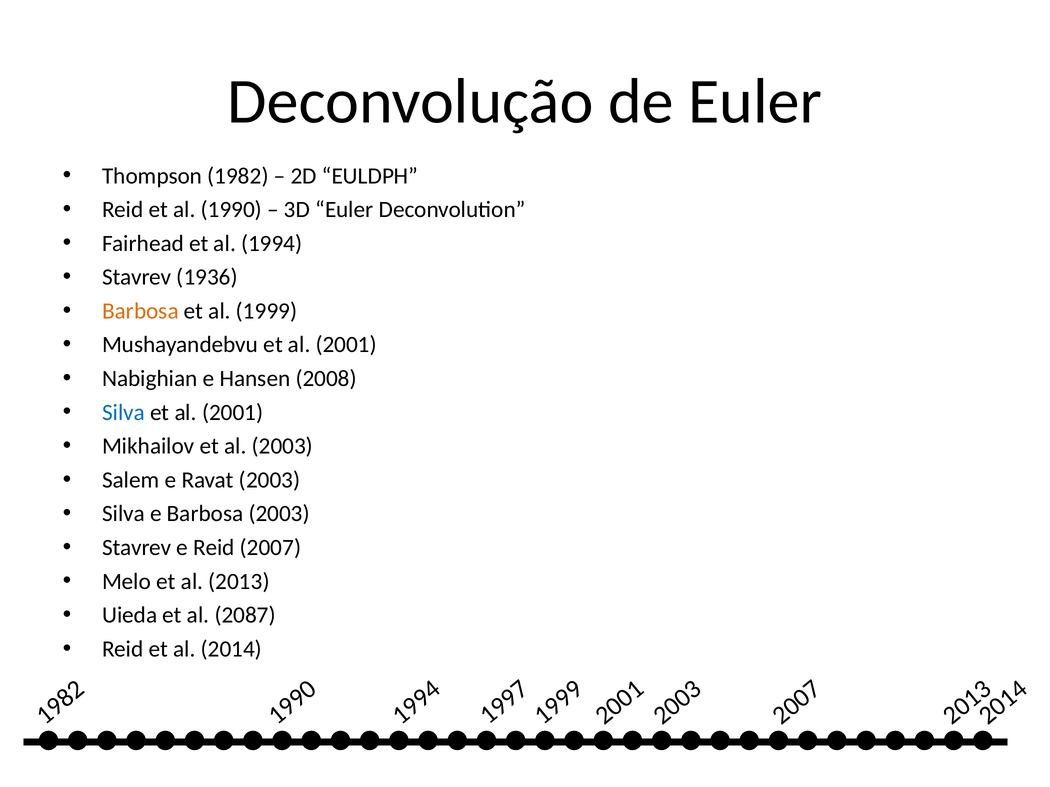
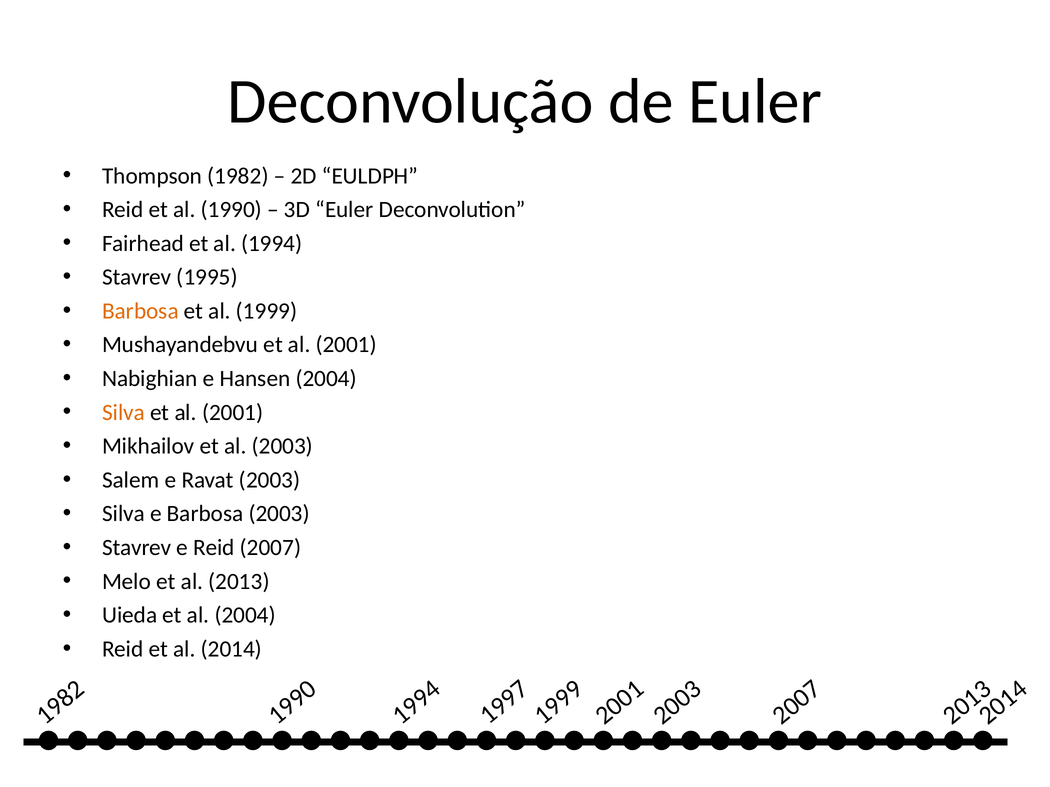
1936: 1936 -> 1995
Hansen 2008: 2008 -> 2004
Silva at (124, 413) colour: blue -> orange
al 2087: 2087 -> 2004
